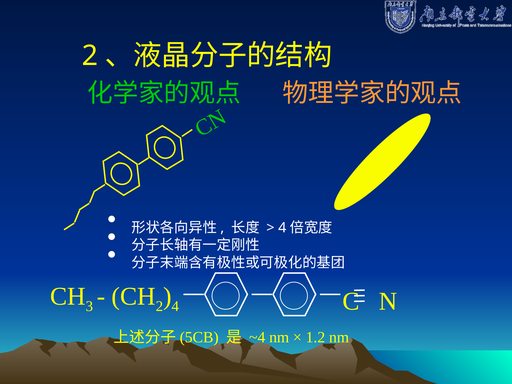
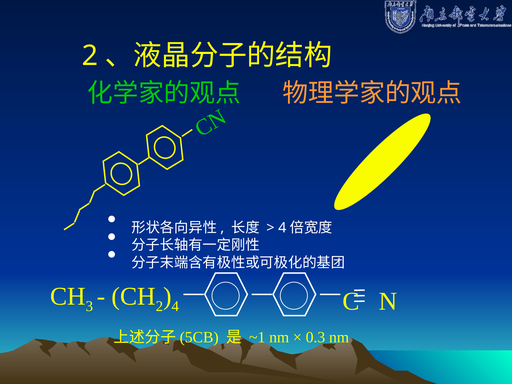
~4: ~4 -> ~1
1.2: 1.2 -> 0.3
